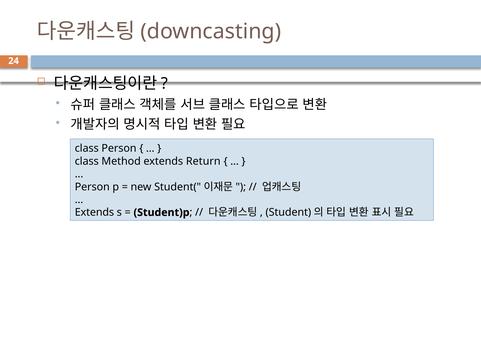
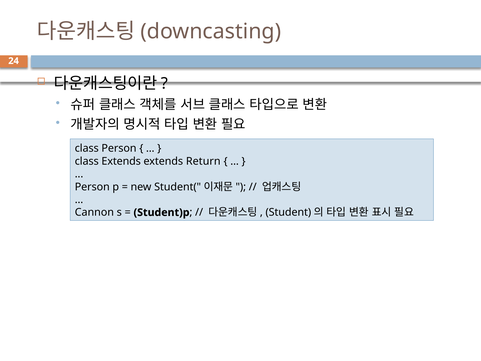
class Method: Method -> Extends
Extends at (94, 212): Extends -> Cannon
